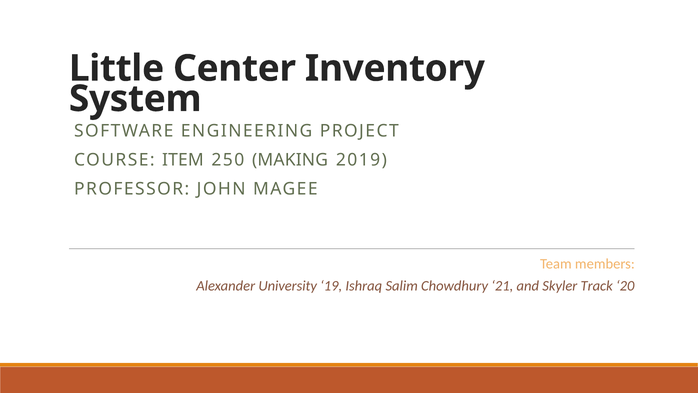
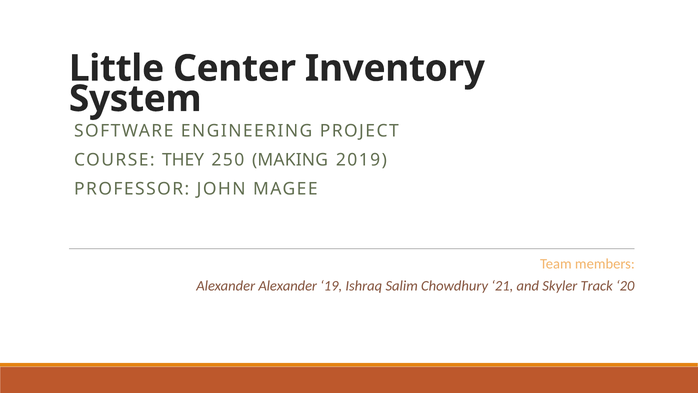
ITEM: ITEM -> THEY
Alexander University: University -> Alexander
